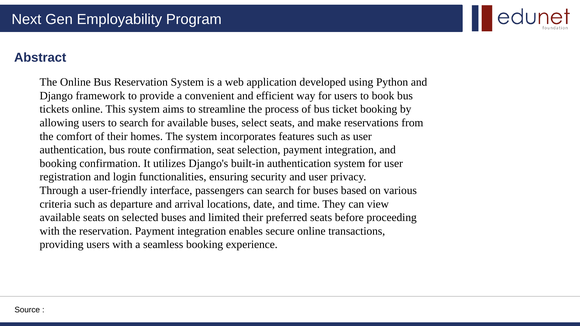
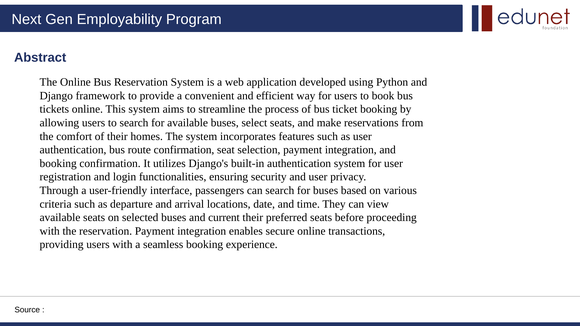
limited: limited -> current
